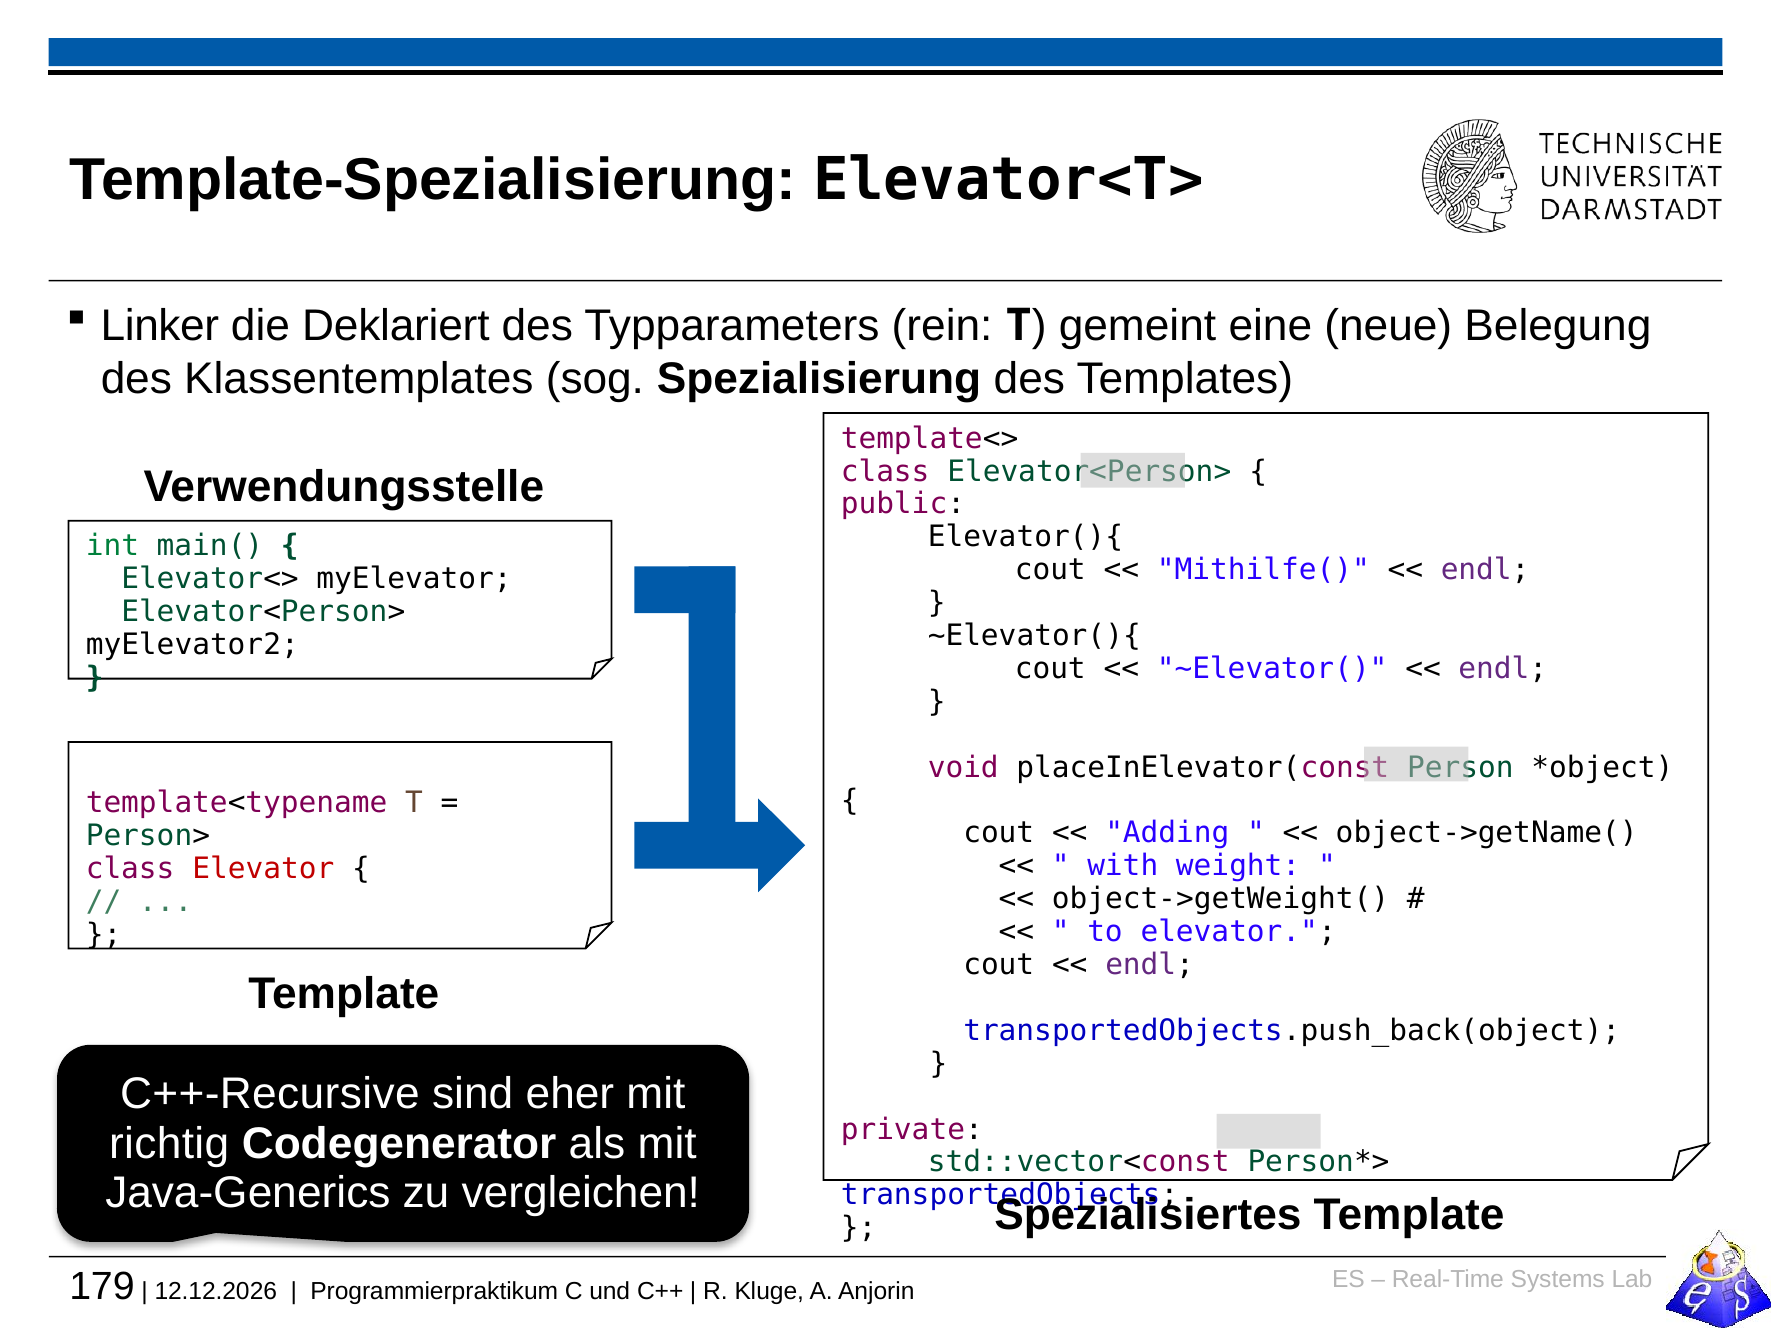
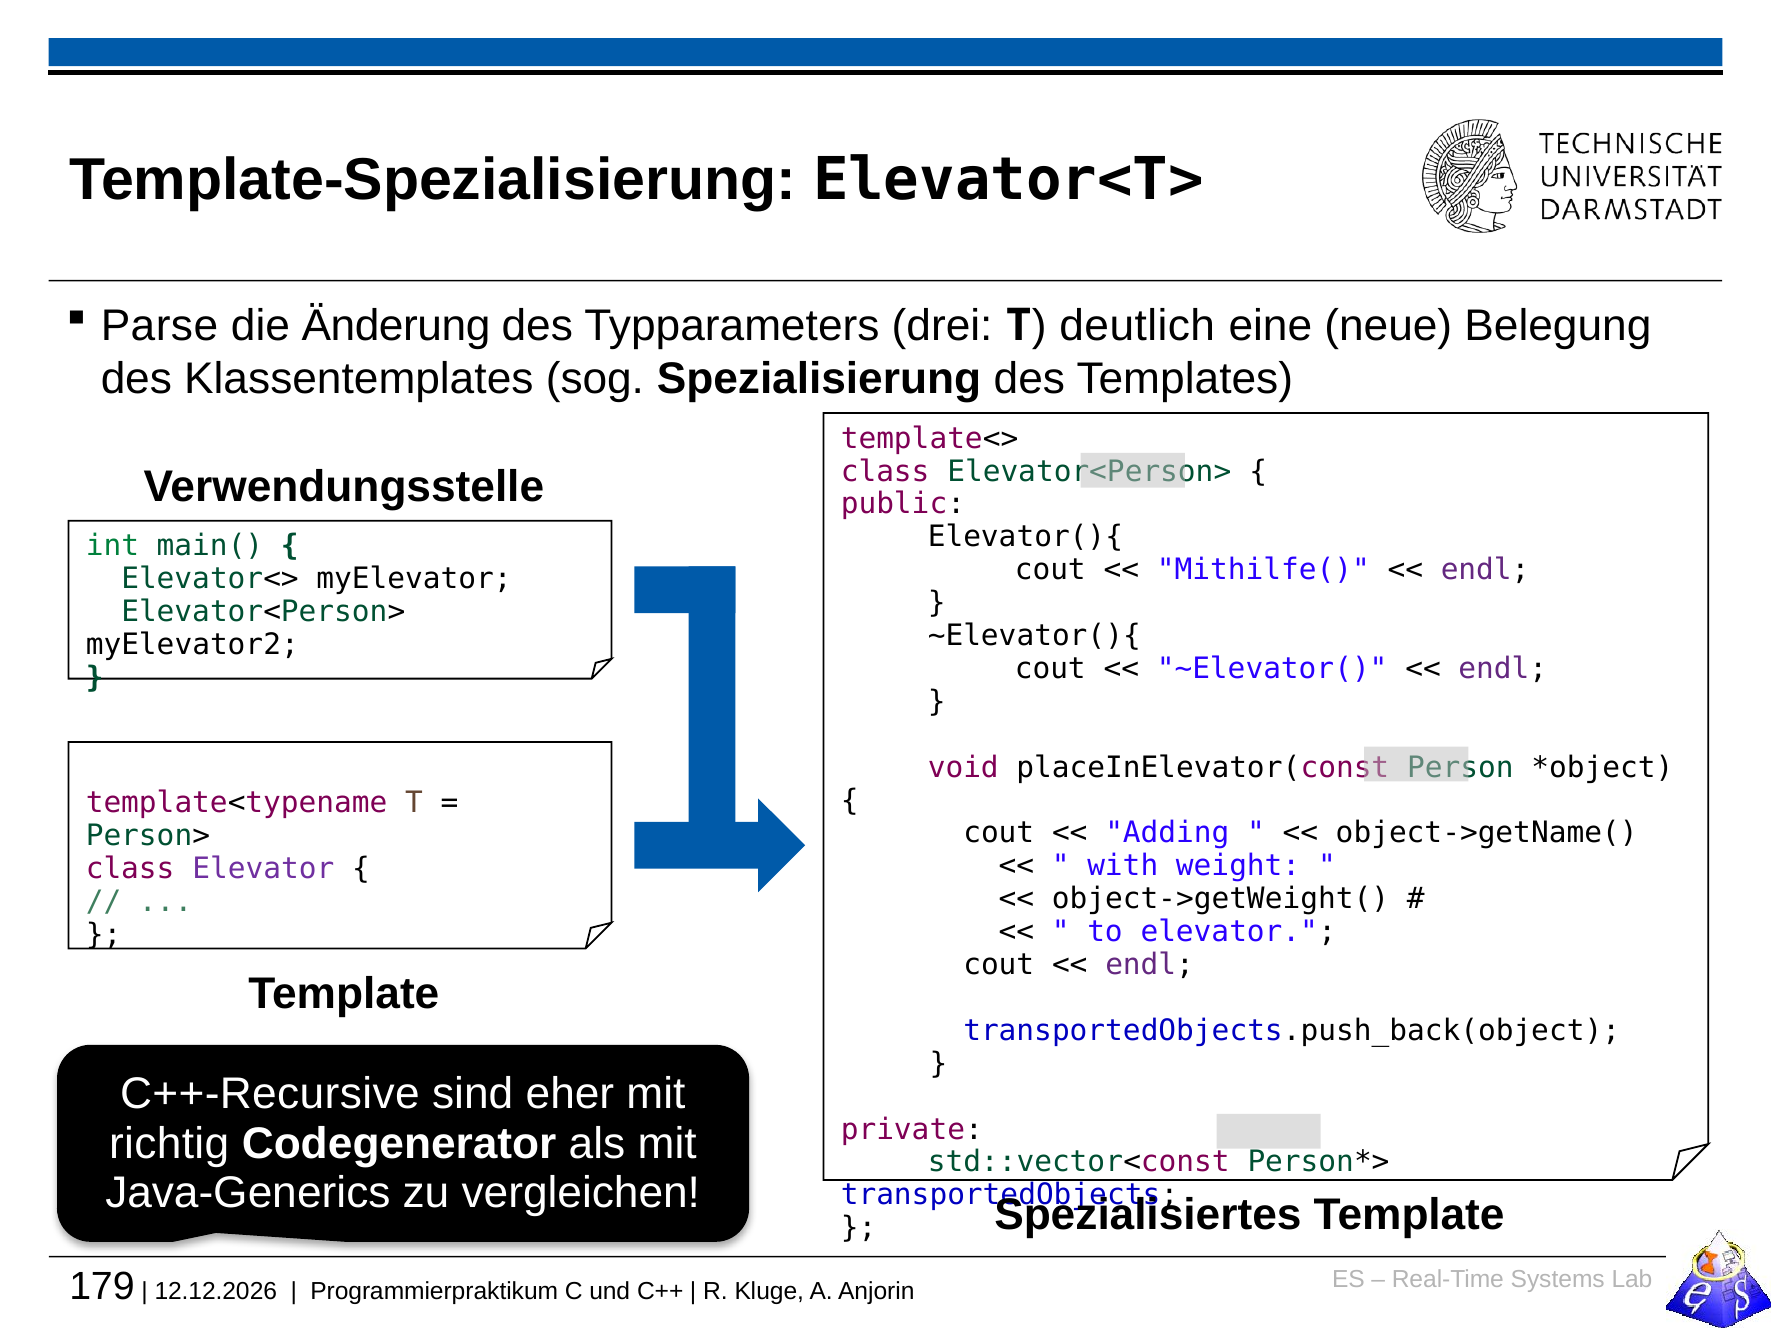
Linker: Linker -> Parse
Deklariert: Deklariert -> Änderung
rein: rein -> drei
gemeint: gemeint -> deutlich
Elevator at (263, 869) colour: red -> purple
